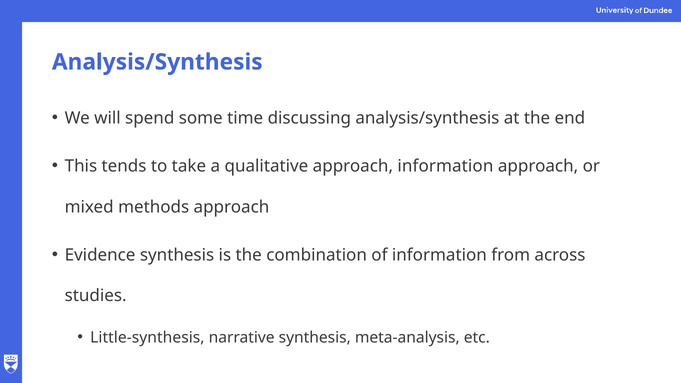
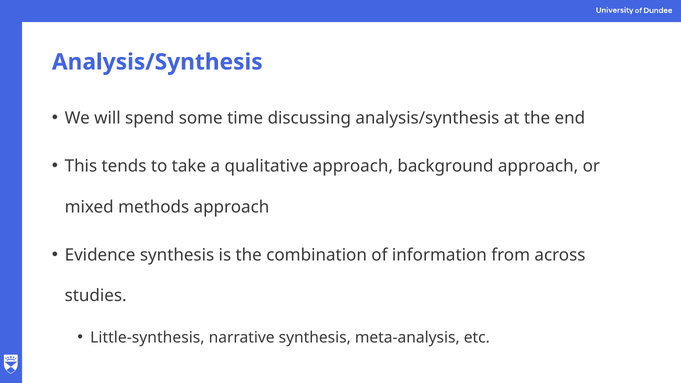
approach information: information -> background
